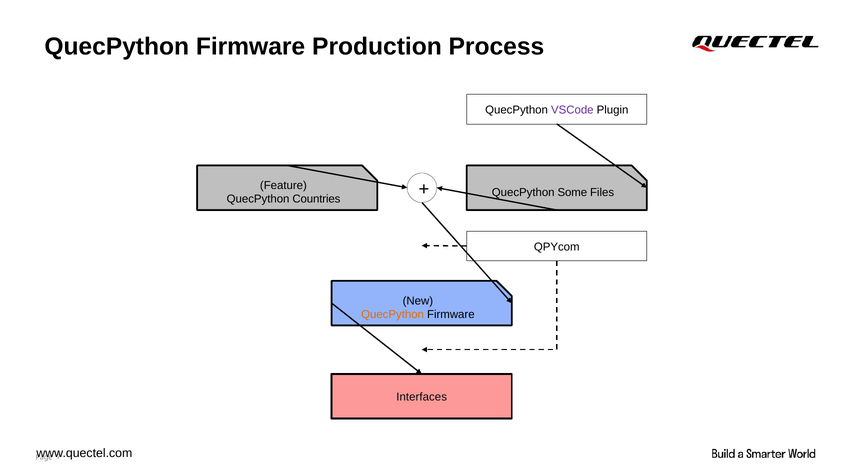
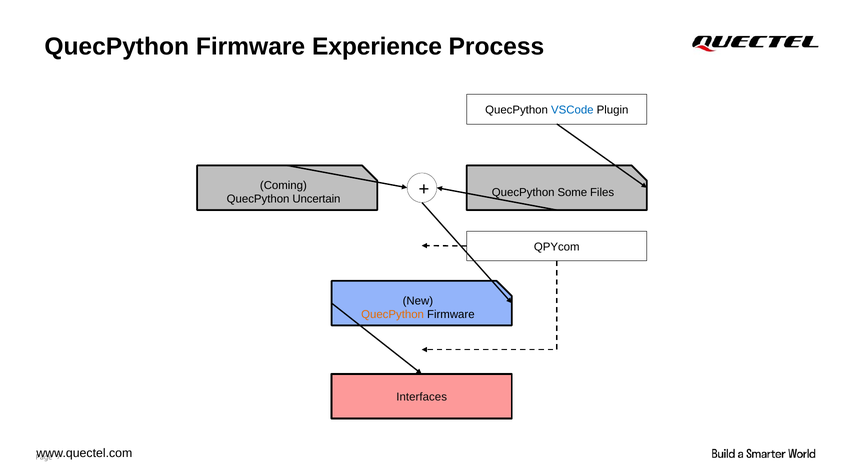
Production: Production -> Experience
VSCode colour: purple -> blue
Feature: Feature -> Coming
Countries: Countries -> Uncertain
